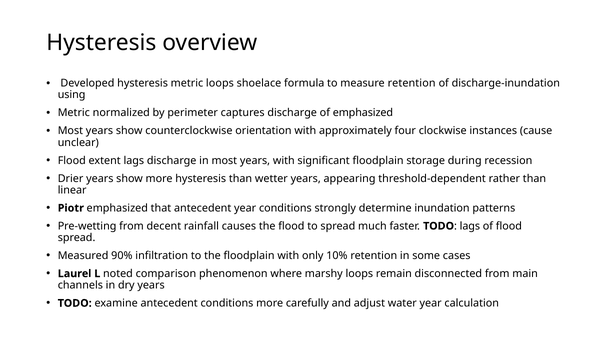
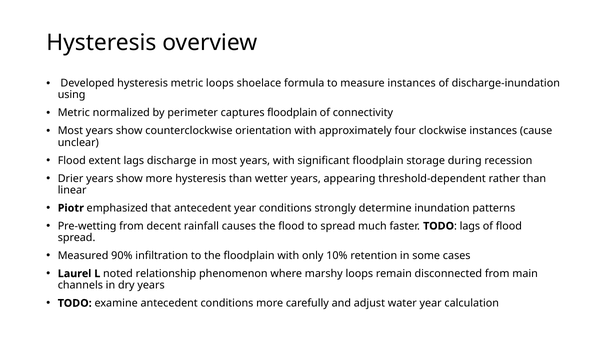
measure retention: retention -> instances
captures discharge: discharge -> floodplain
of emphasized: emphasized -> connectivity
comparison: comparison -> relationship
